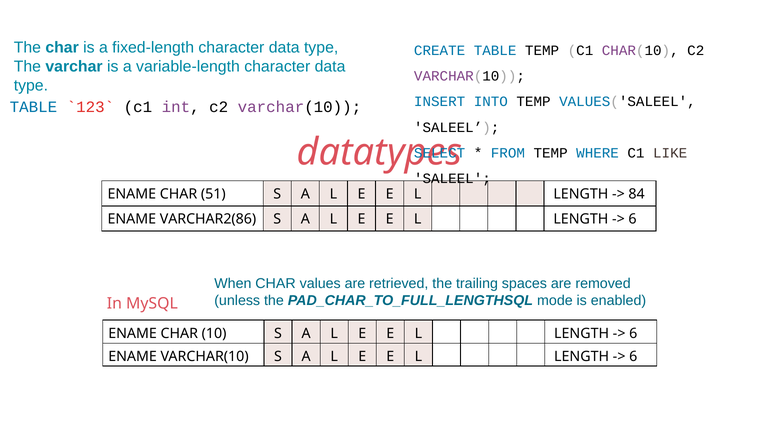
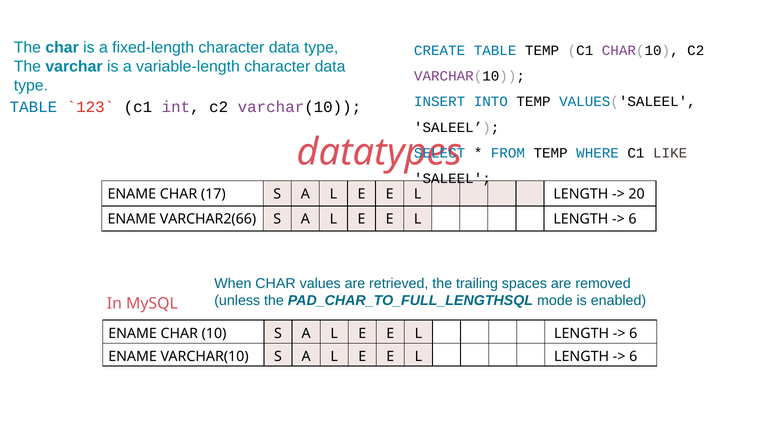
51: 51 -> 17
84: 84 -> 20
VARCHAR2(86: VARCHAR2(86 -> VARCHAR2(66
